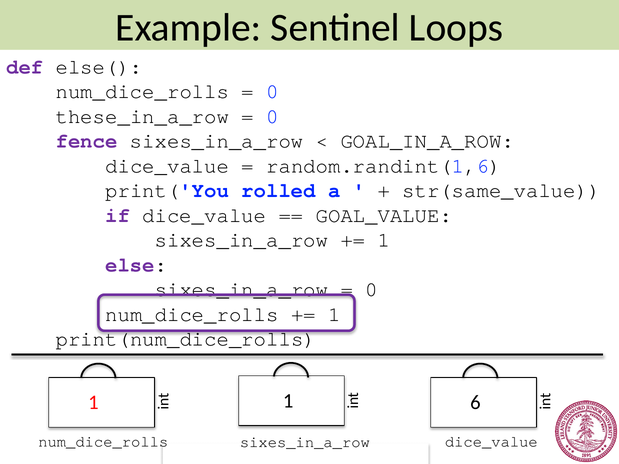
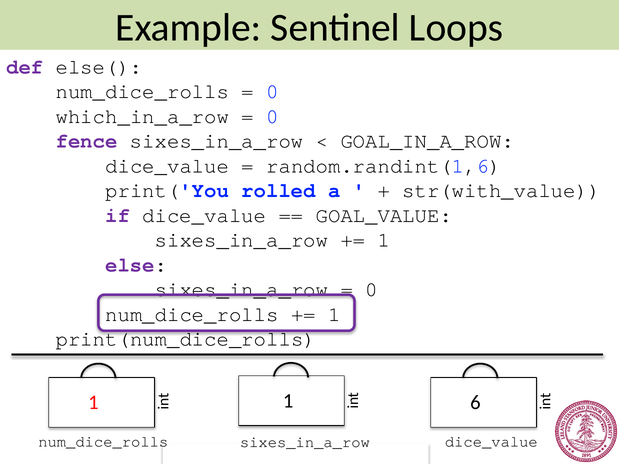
these_in_a_row: these_in_a_row -> which_in_a_row
str(same_value: str(same_value -> str(with_value
